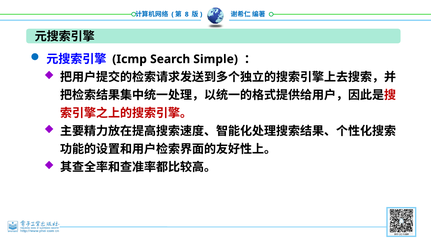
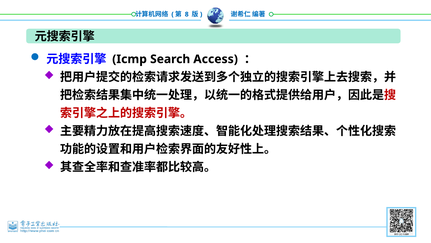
Simple: Simple -> Access
